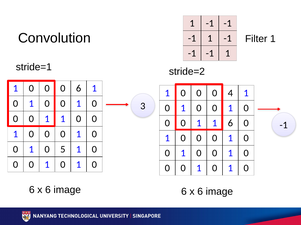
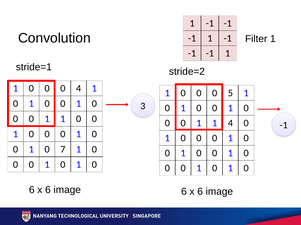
0 0 6: 6 -> 4
4: 4 -> 5
1 6: 6 -> 4
5: 5 -> 7
